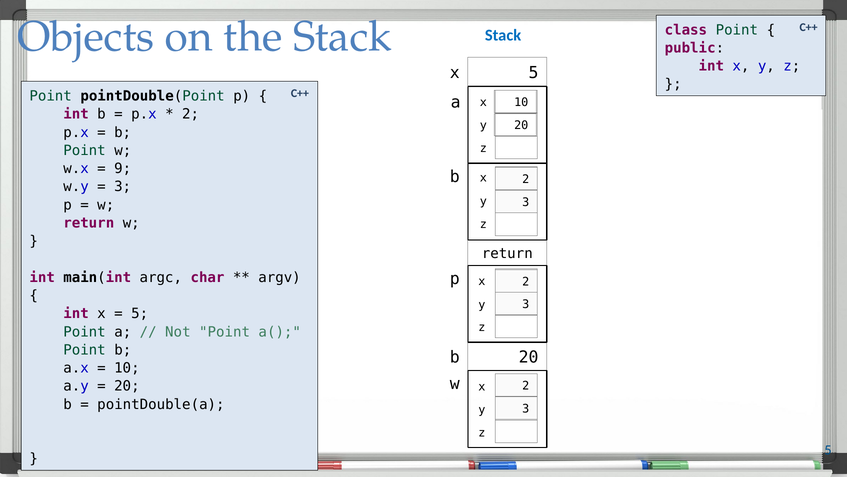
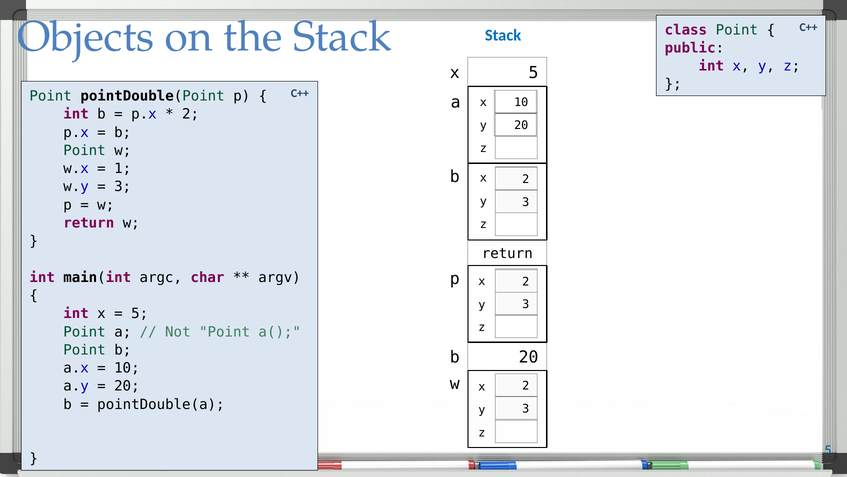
9: 9 -> 1
